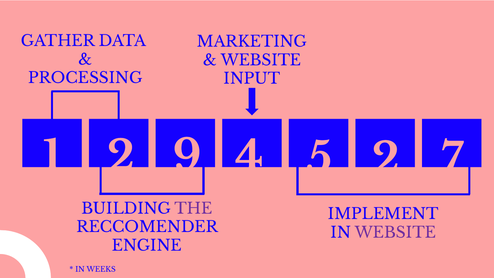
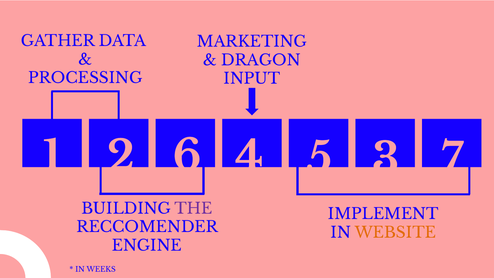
WEBSITE at (261, 60): WEBSITE -> DRAGON
9: 9 -> 6
5 2: 2 -> 3
WEBSITE at (395, 233) colour: purple -> orange
